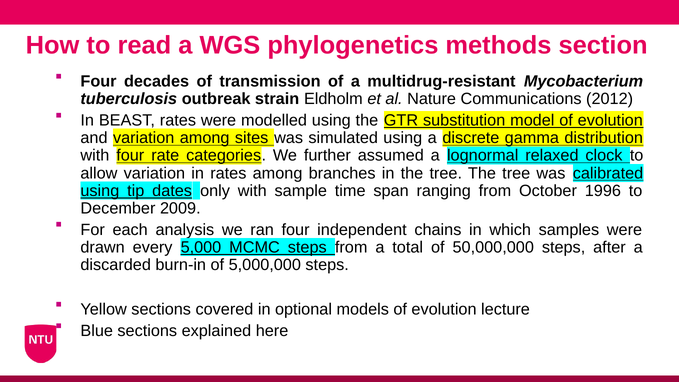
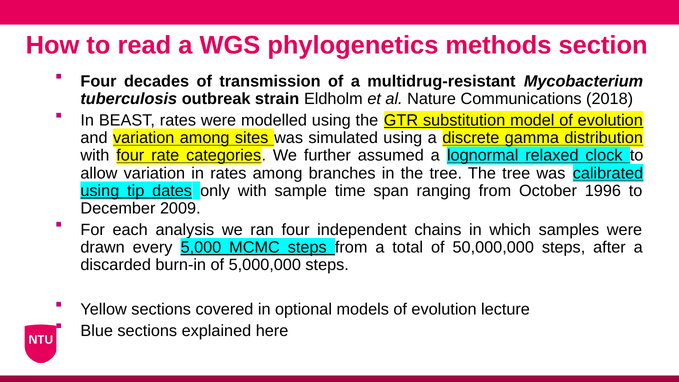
2012: 2012 -> 2018
